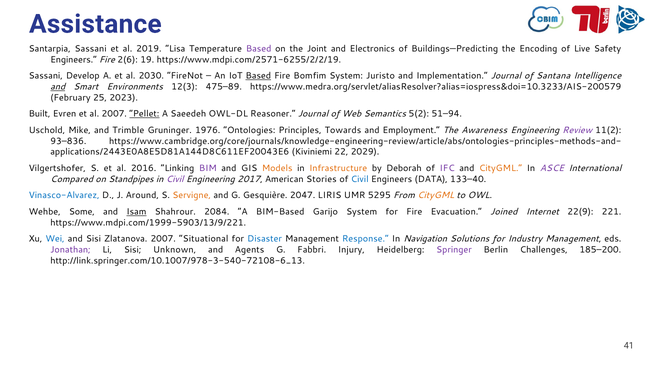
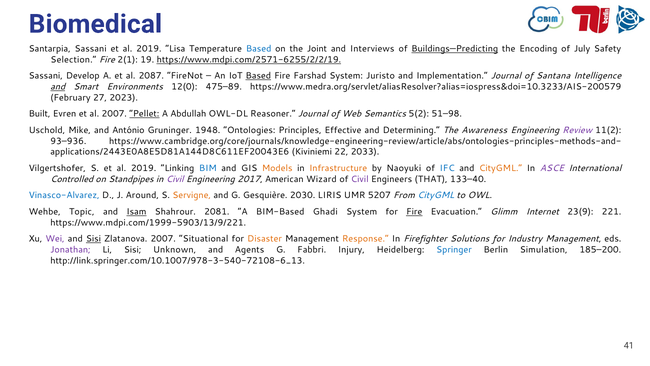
Assistance: Assistance -> Biomedical
Based at (259, 49) colour: purple -> blue
Electronics: Electronics -> Interviews
Buildings—Predicting underline: none -> present
Live: Live -> July
Engineers at (74, 60): Engineers -> Selection
2(6: 2(6 -> 2(1
https://www.mdpi.com/2571-6255/2/2/19 underline: none -> present
2030: 2030 -> 2087
Bomfim: Bomfim -> Farshad
12(3: 12(3 -> 12(0
25: 25 -> 27
Saeedeh: Saeedeh -> Abdullah
51–94: 51–94 -> 51–98
Trimble: Trimble -> António
1976: 1976 -> 1948
Towards: Towards -> Effective
Employment: Employment -> Determining
93–836: 93–836 -> 93–936
2029: 2029 -> 2033
S et al 2016: 2016 -> 2019
BIM colour: purple -> blue
Deborah: Deborah -> Naoyuki
IFC colour: purple -> blue
Compared: Compared -> Controlled
Stories: Stories -> Wizard
Civil at (360, 179) colour: blue -> purple
DATA: DATA -> THAT
2047: 2047 -> 2030
5295: 5295 -> 5207
CityGML at (436, 195) colour: orange -> blue
Some: Some -> Topic
2084: 2084 -> 2081
Garijo: Garijo -> Ghadi
Fire at (414, 212) underline: none -> present
Joined: Joined -> Glimm
22(9: 22(9 -> 23(9
Wei colour: blue -> purple
Sisi at (93, 239) underline: none -> present
Disaster colour: blue -> orange
Response colour: blue -> orange
Navigation: Navigation -> Firefighter
Springer colour: purple -> blue
Challenges: Challenges -> Simulation
